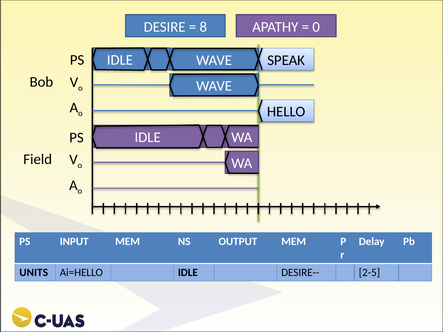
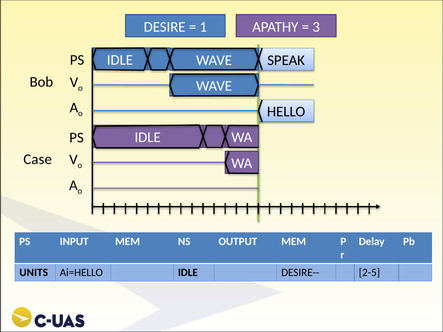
8: 8 -> 1
0: 0 -> 3
Field: Field -> Case
